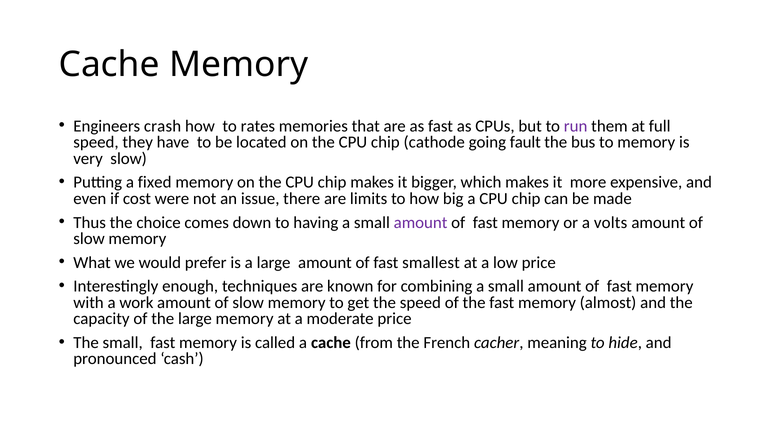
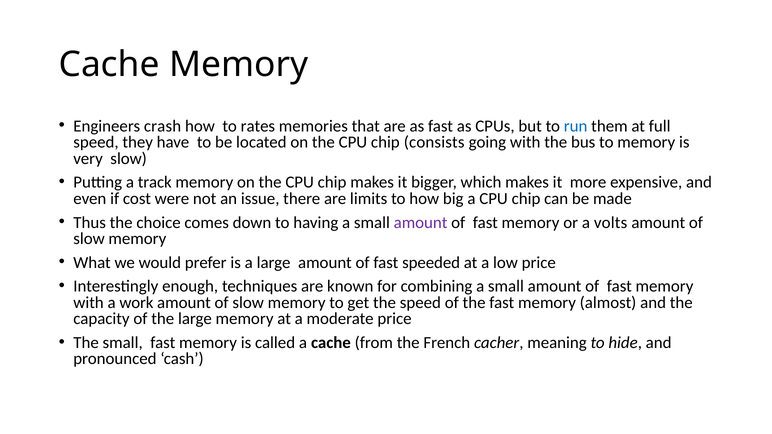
run colour: purple -> blue
cathode: cathode -> consists
going fault: fault -> with
fixed: fixed -> track
smallest: smallest -> speeded
